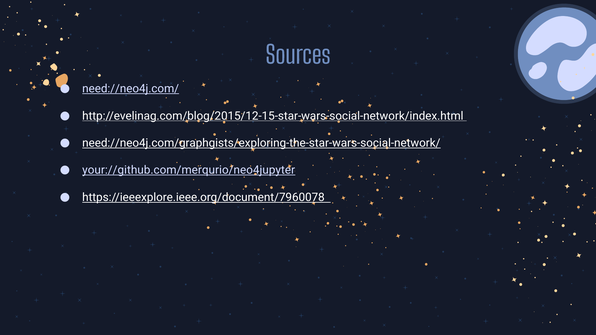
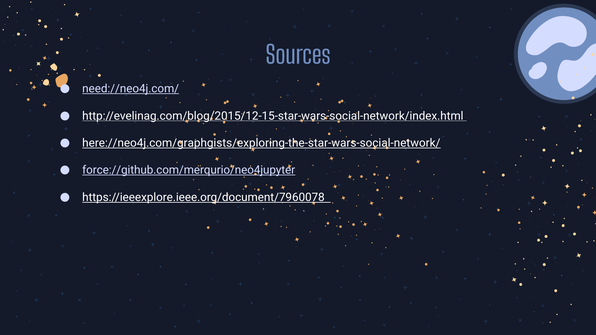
need://neo4j.com/graphgists/exploring-the-star-wars-social-network/: need://neo4j.com/graphgists/exploring-the-star-wars-social-network/ -> here://neo4j.com/graphgists/exploring-the-star-wars-social-network/
your://github.com/merqurio/neo4jupyter: your://github.com/merqurio/neo4jupyter -> force://github.com/merqurio/neo4jupyter
